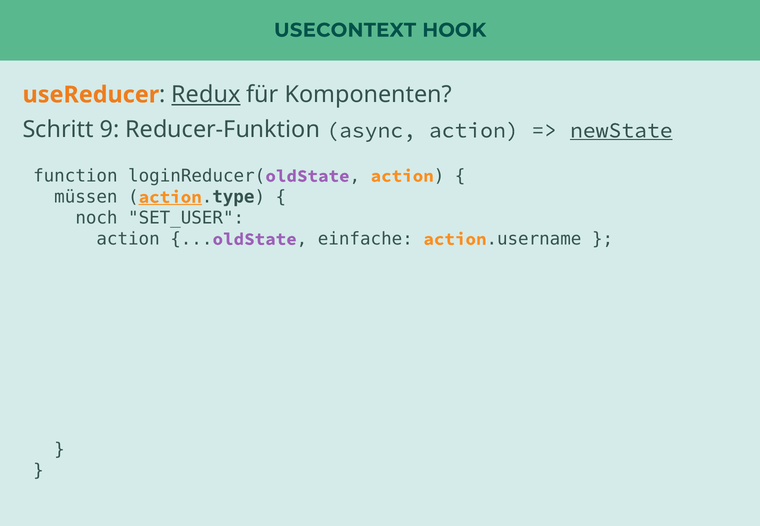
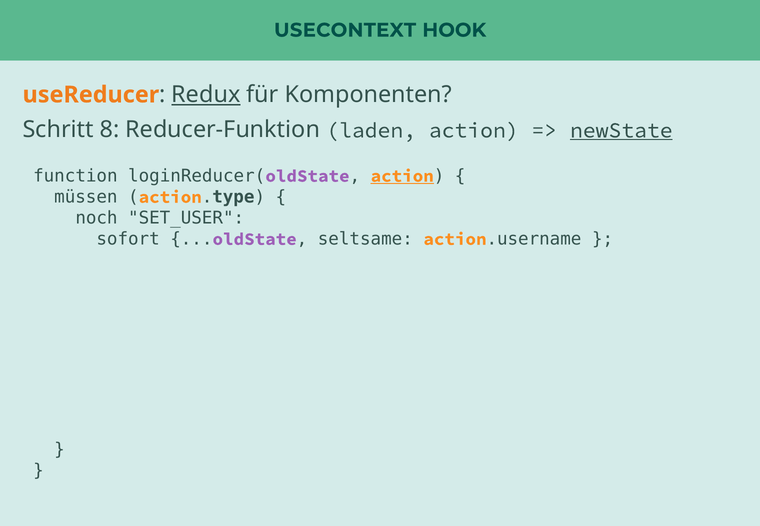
9: 9 -> 8
async: async -> laden
action at (402, 176) underline: none -> present
action at (170, 197) underline: present -> none
action at (128, 239): action -> sofort
einfache: einfache -> seltsame
